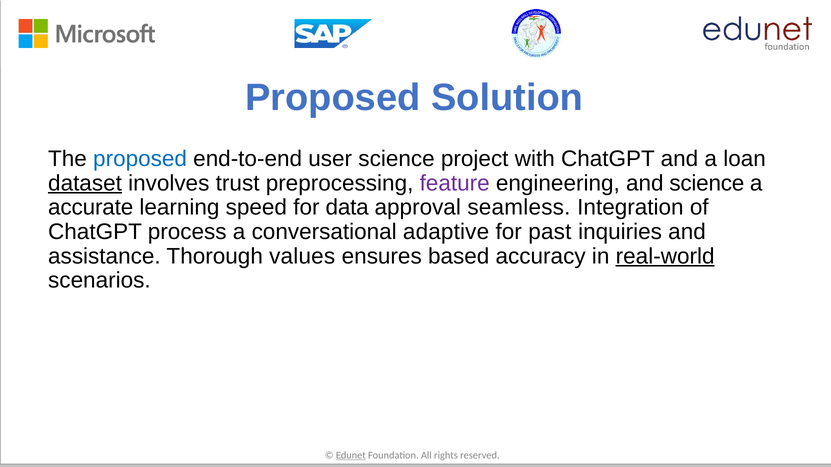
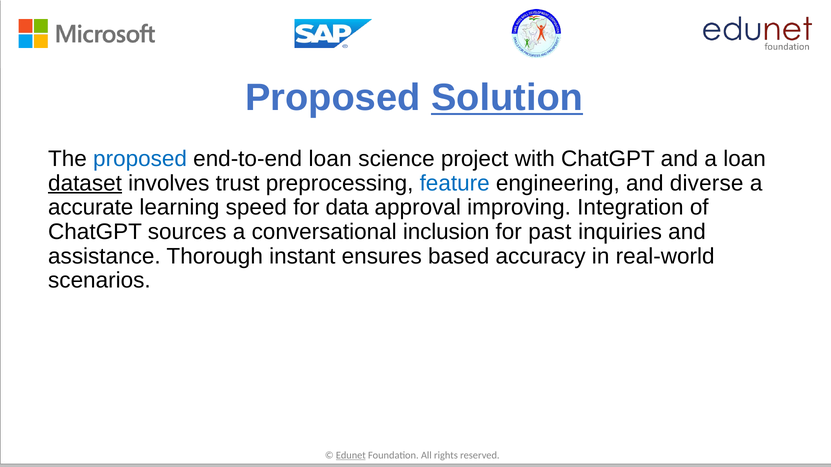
Solution underline: none -> present
end-to-end user: user -> loan
feature colour: purple -> blue
and science: science -> diverse
seamless: seamless -> improving
process: process -> sources
adaptive: adaptive -> inclusion
values: values -> instant
real-world underline: present -> none
